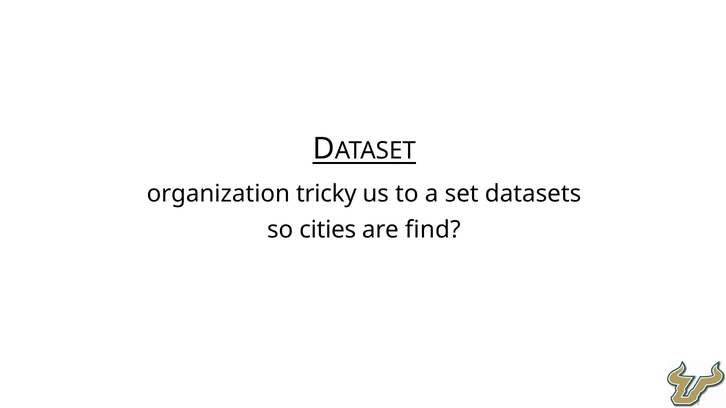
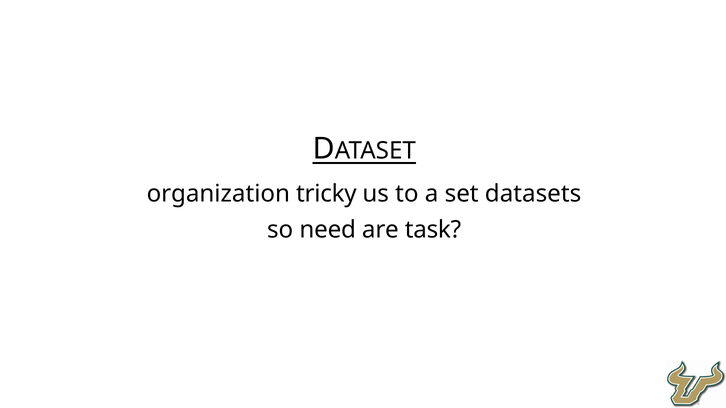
cities: cities -> need
find: find -> task
